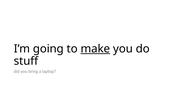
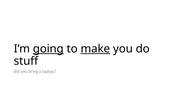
going underline: none -> present
